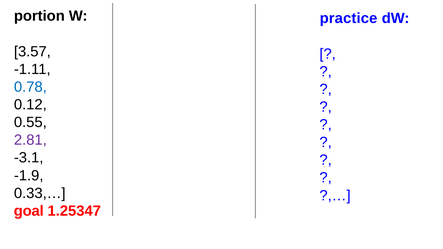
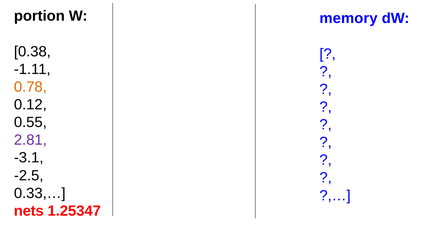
practice: practice -> memory
3.57: 3.57 -> 0.38
0.78 colour: blue -> orange
-1.9: -1.9 -> -2.5
goal: goal -> nets
